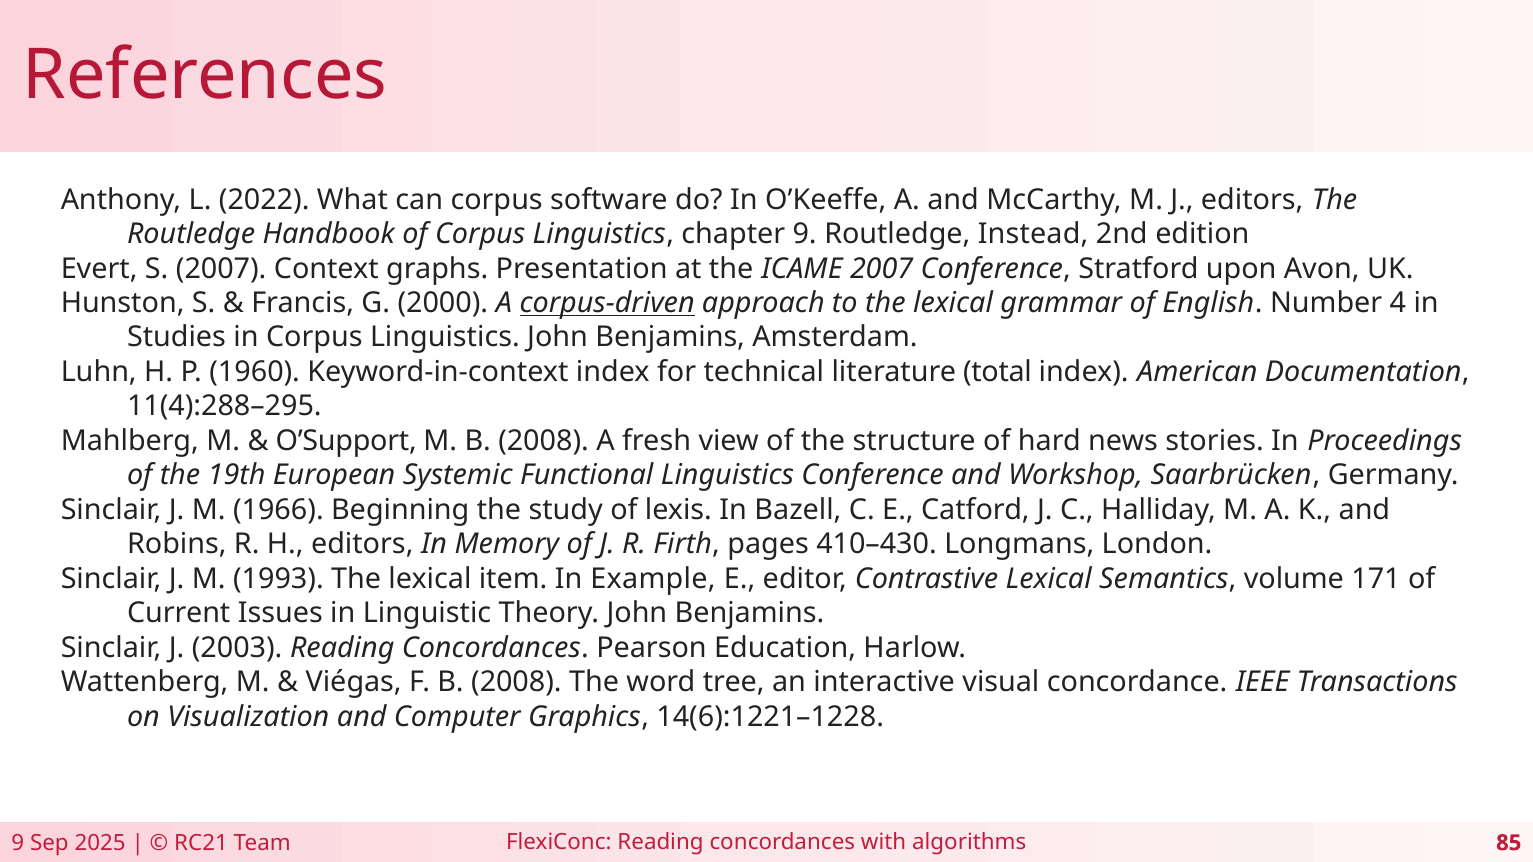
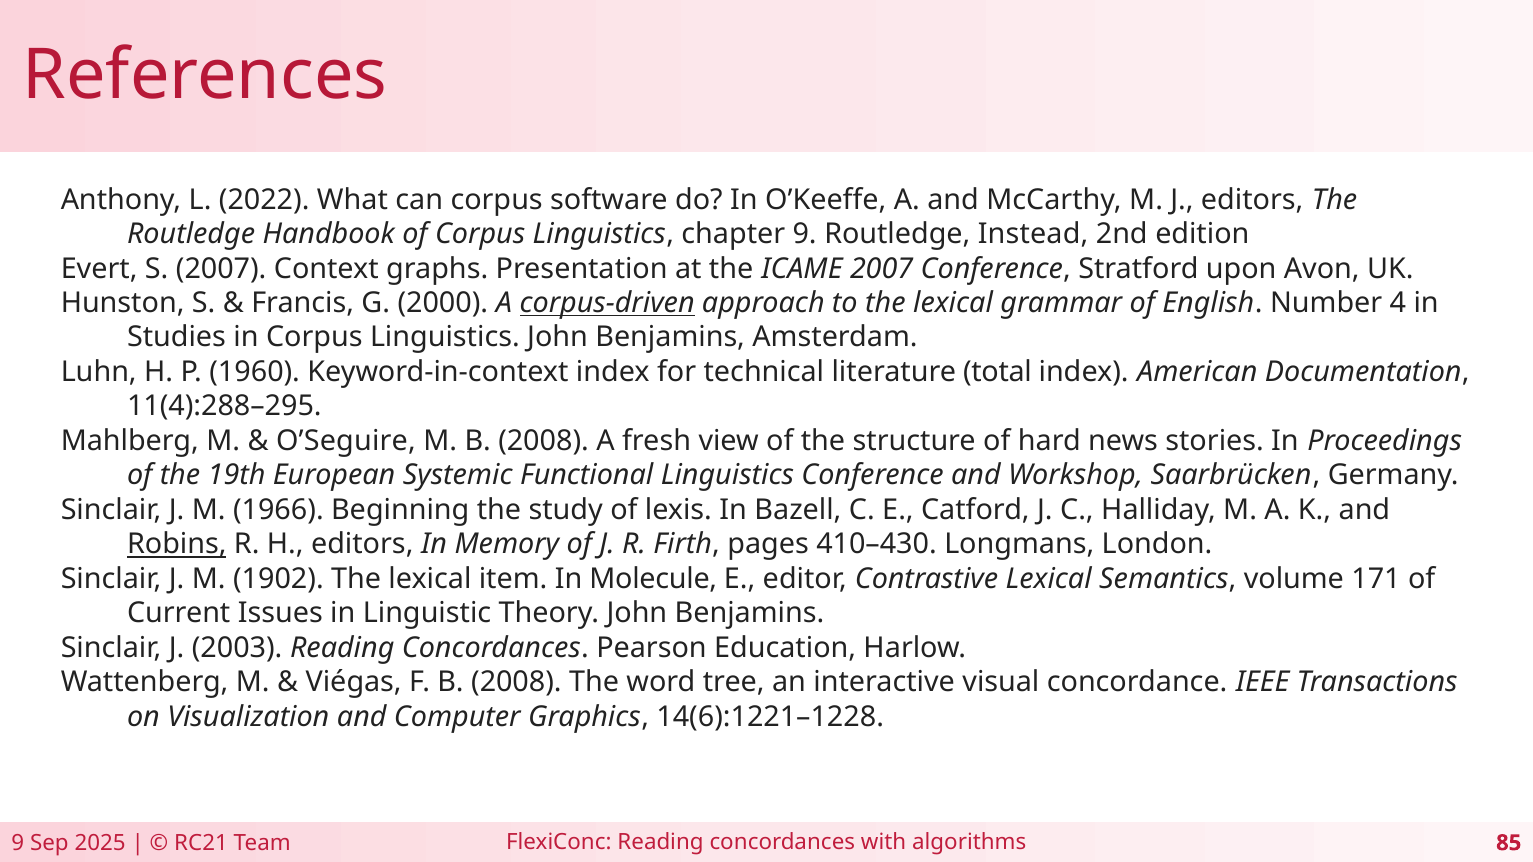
O’Support: O’Support -> O’Seguire
Robins underline: none -> present
1993: 1993 -> 1902
Example: Example -> Molecule
